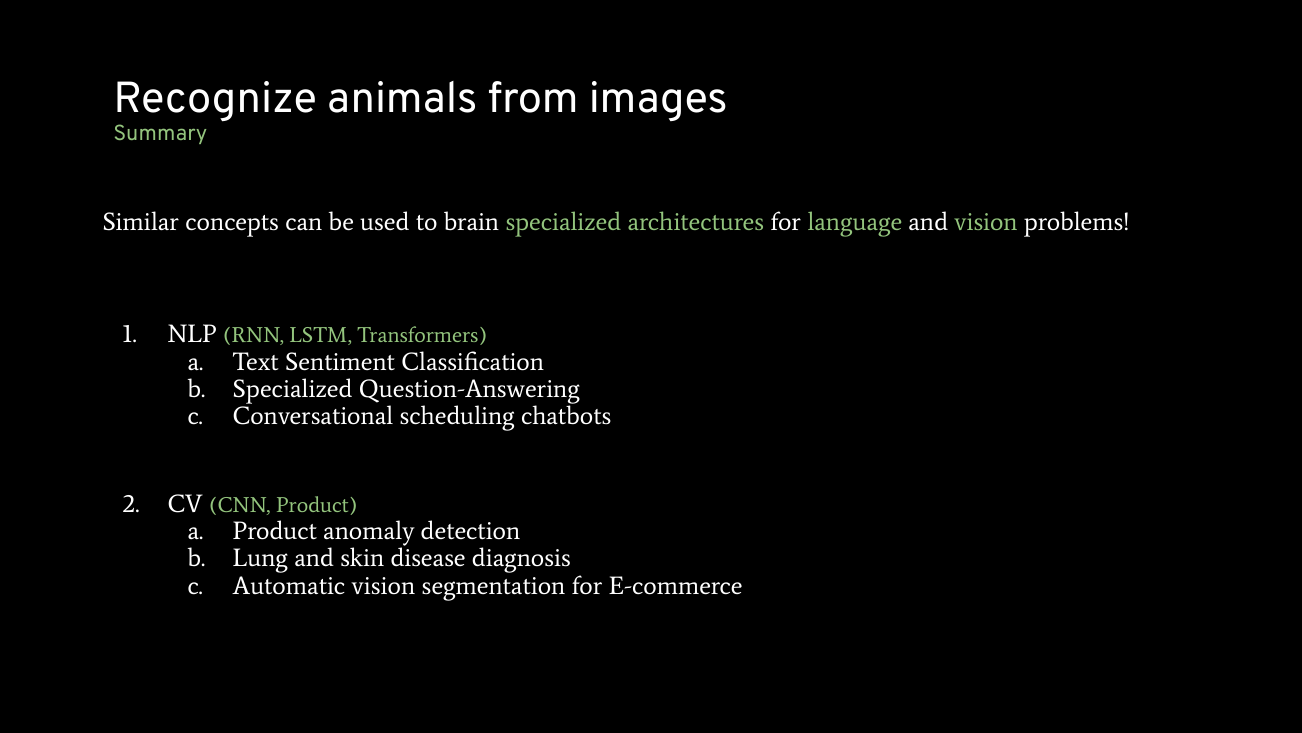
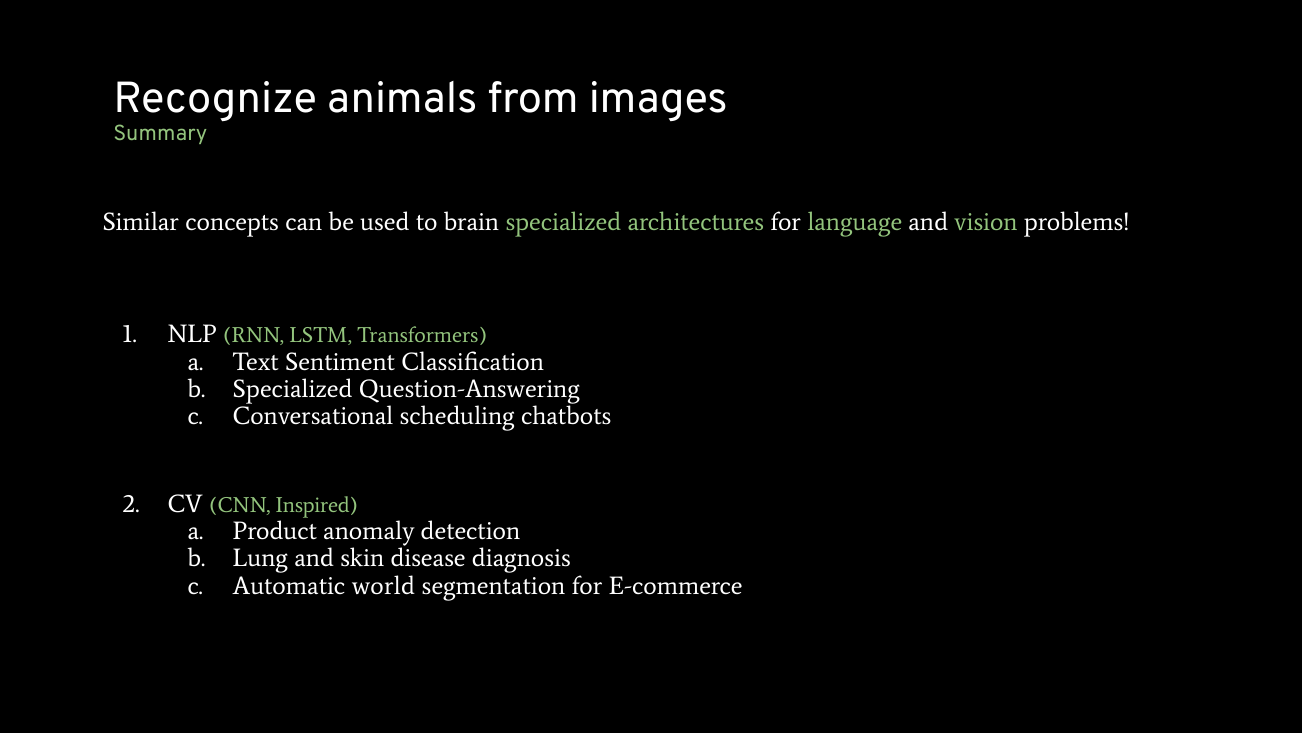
CNN Product: Product -> Inspired
Automatic vision: vision -> world
